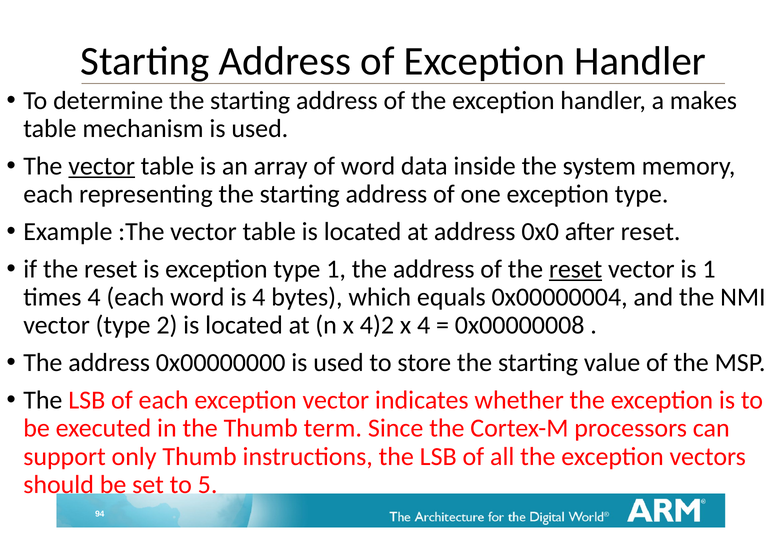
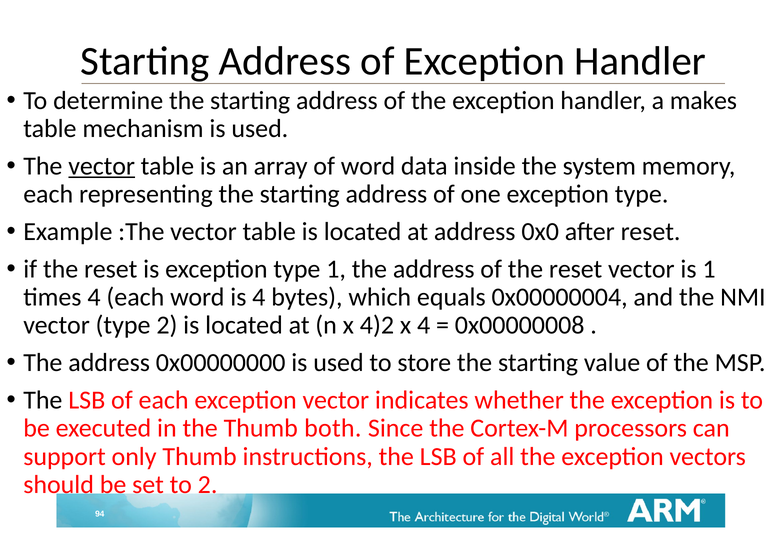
reset at (576, 269) underline: present -> none
term: term -> both
to 5: 5 -> 2
